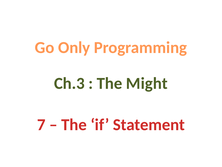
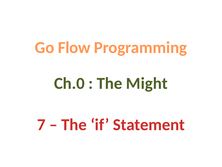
Only: Only -> Flow
Ch.3: Ch.3 -> Ch.0
